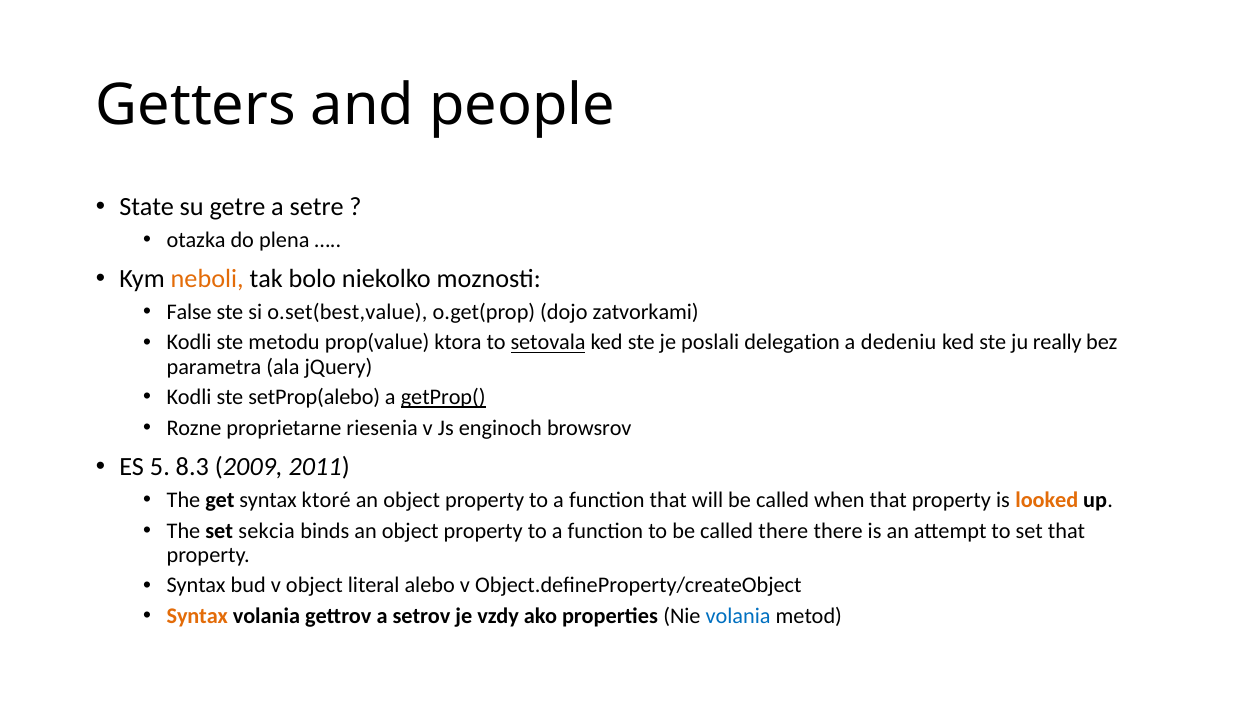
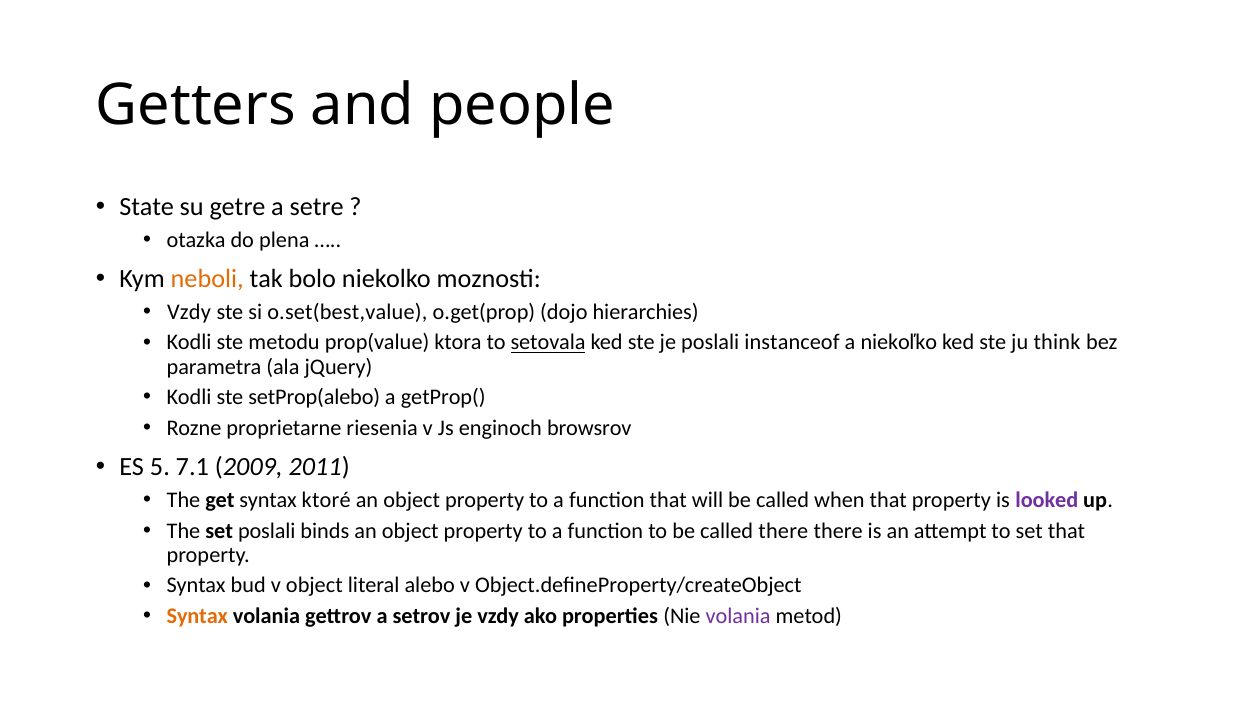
False at (189, 312): False -> Vzdy
zatvorkami: zatvorkami -> hierarchies
delegation: delegation -> instanceof
dedeniu: dedeniu -> niekoľko
really: really -> think
getProp( underline: present -> none
8.3: 8.3 -> 7.1
looked colour: orange -> purple
set sekcia: sekcia -> poslali
volania at (738, 616) colour: blue -> purple
